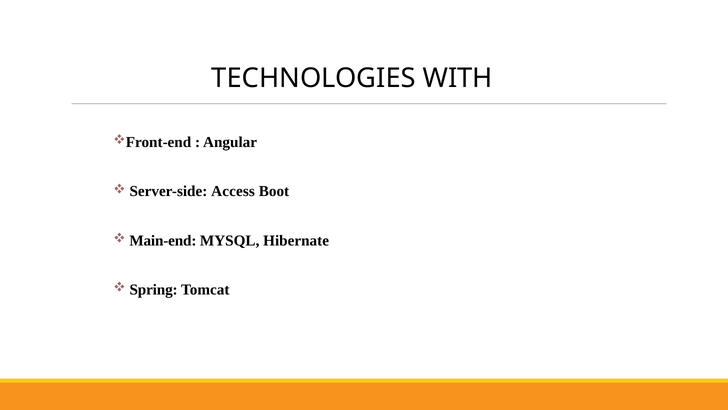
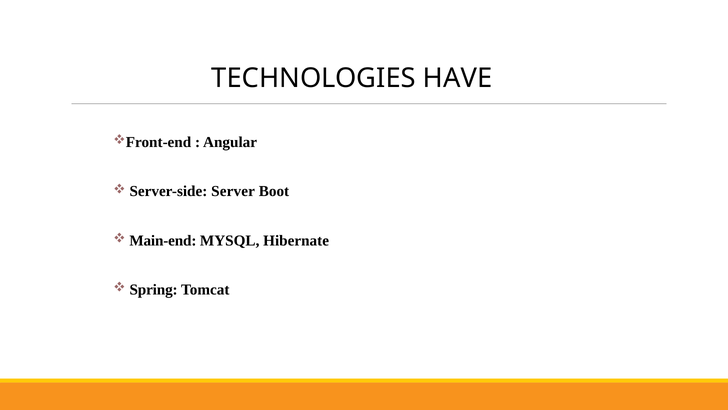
WITH: WITH -> HAVE
Access: Access -> Server
